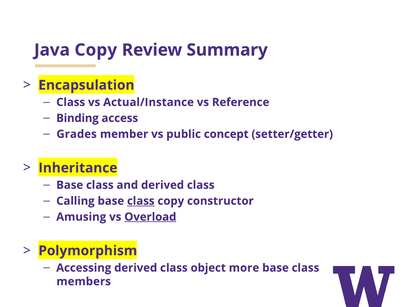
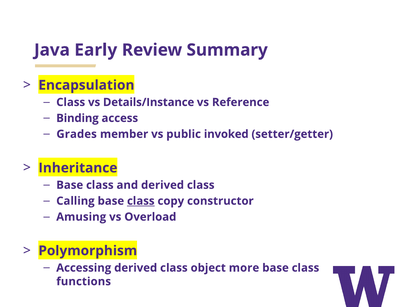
Java Copy: Copy -> Early
Actual/Instance: Actual/Instance -> Details/Instance
concept: concept -> invoked
Overload underline: present -> none
members: members -> functions
